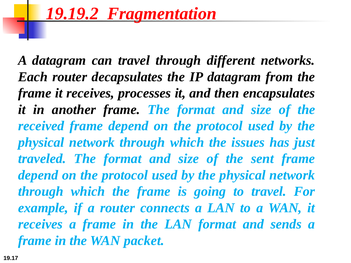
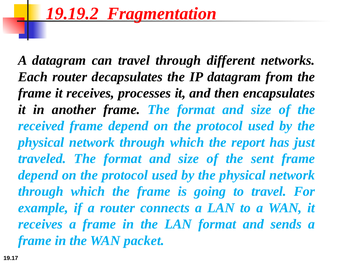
issues: issues -> report
